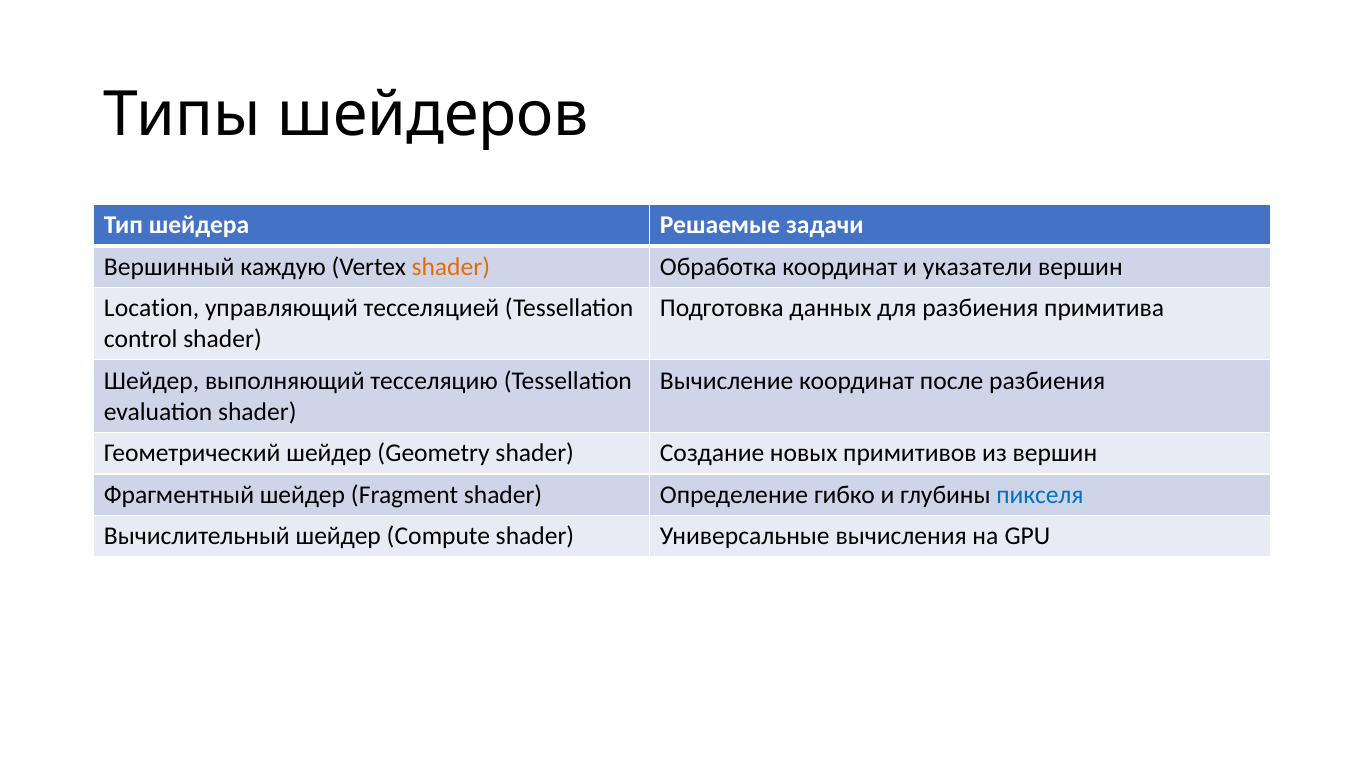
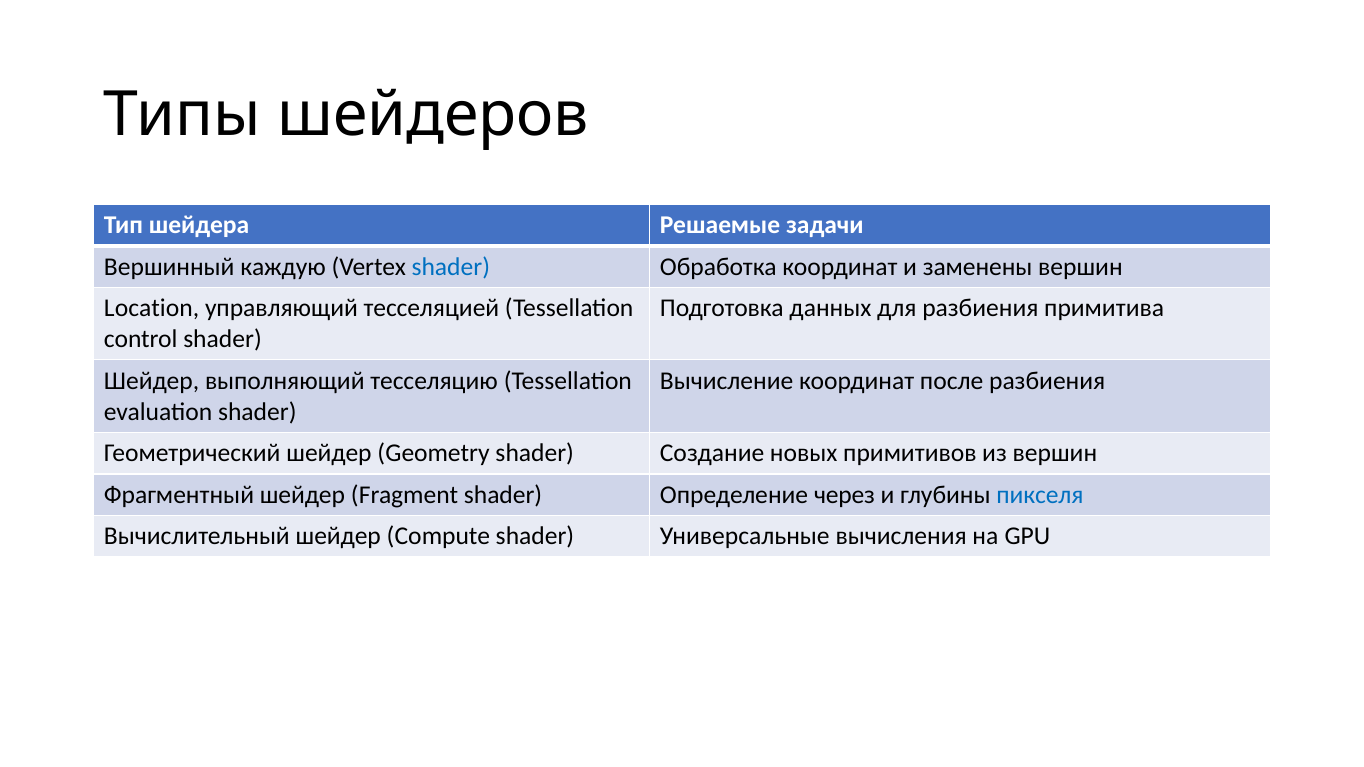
shader at (451, 267) colour: orange -> blue
указатели: указатели -> заменены
гибко: гибко -> через
